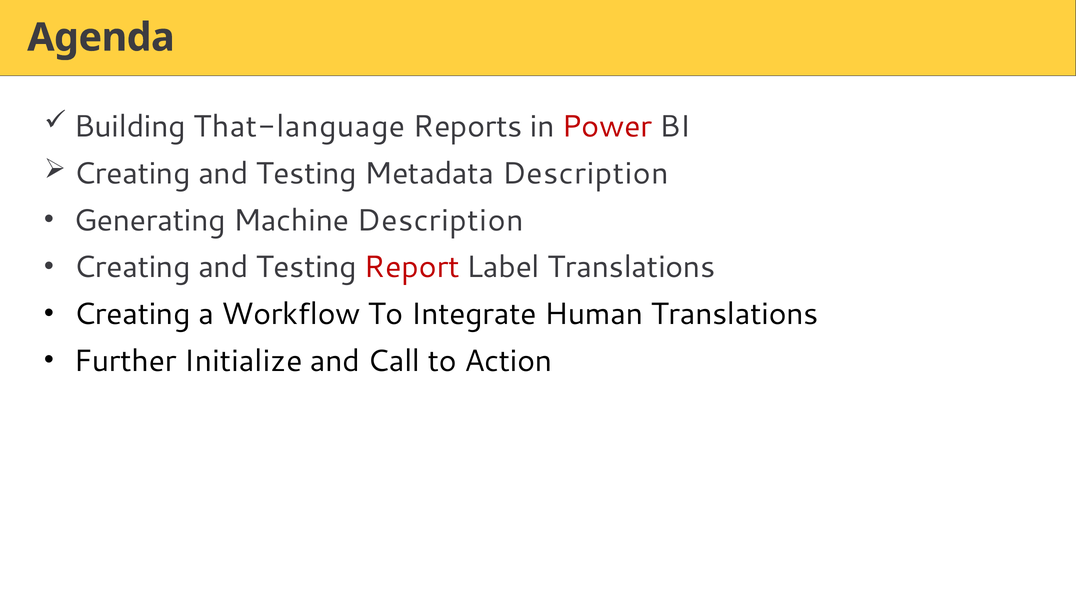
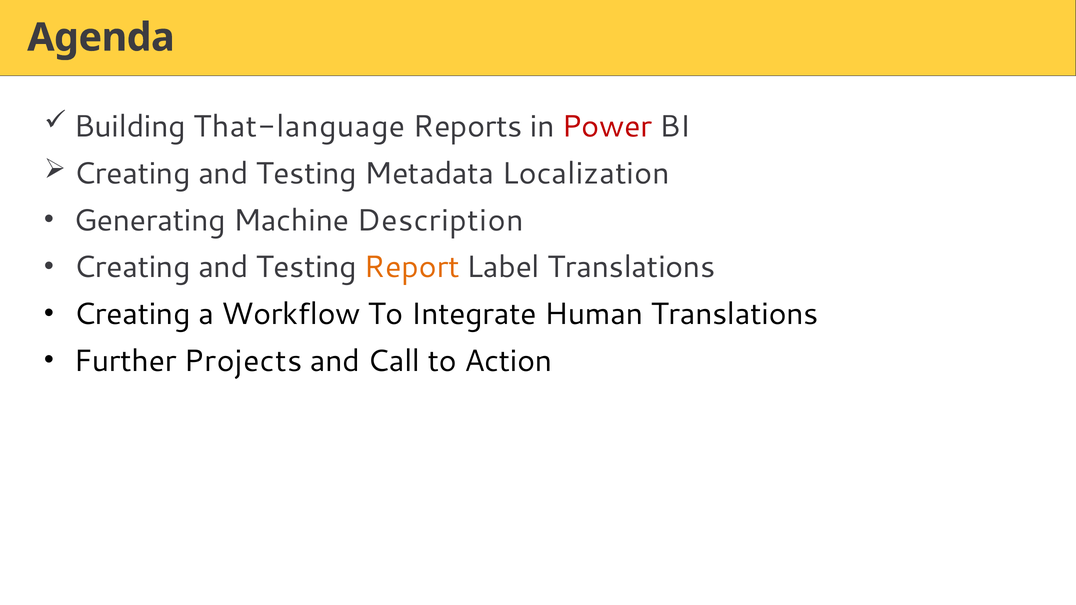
Metadata Description: Description -> Localization
Report colour: red -> orange
Initialize: Initialize -> Projects
